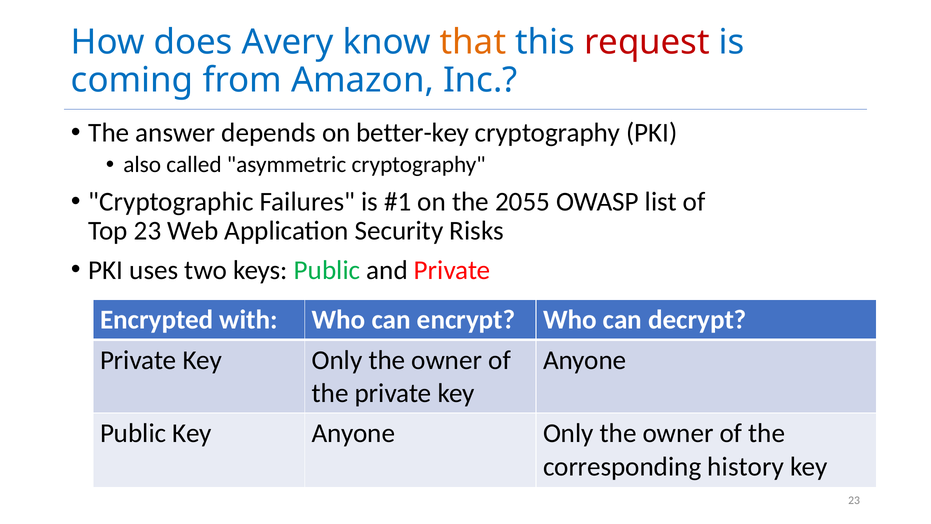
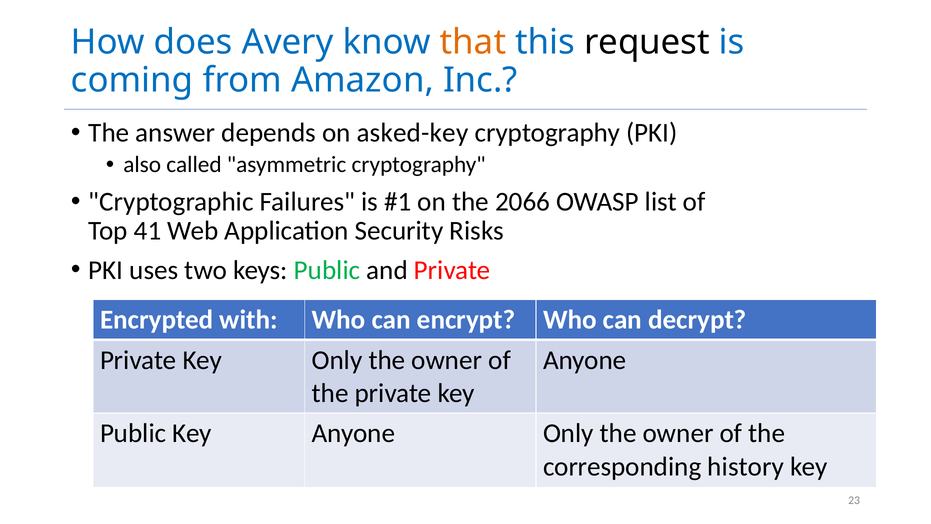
request colour: red -> black
better-key: better-key -> asked-key
2055: 2055 -> 2066
Top 23: 23 -> 41
